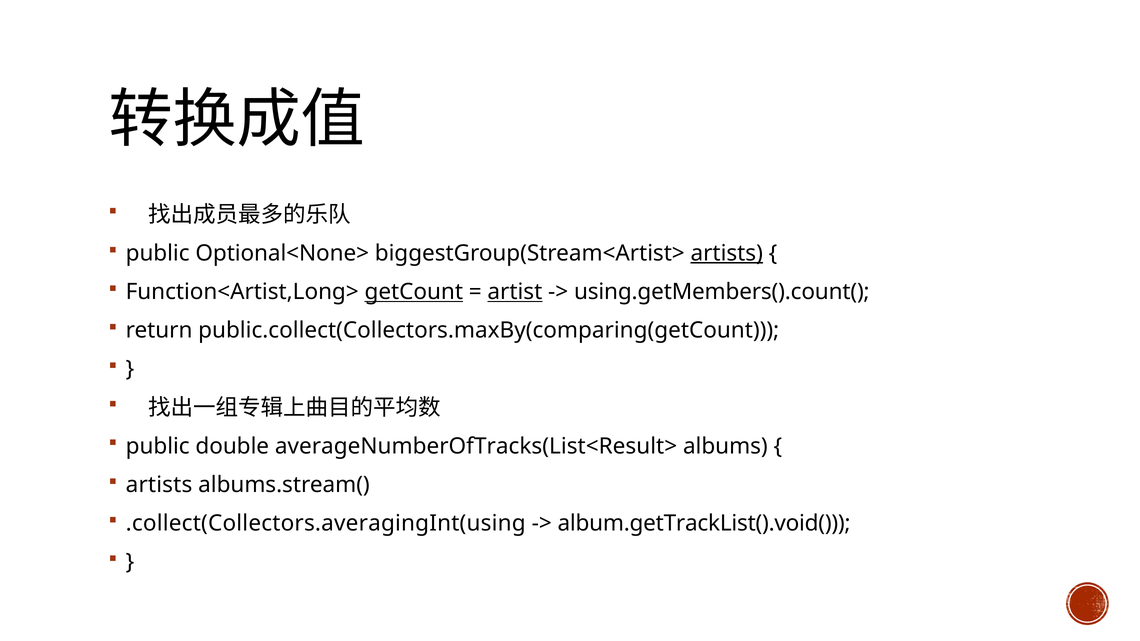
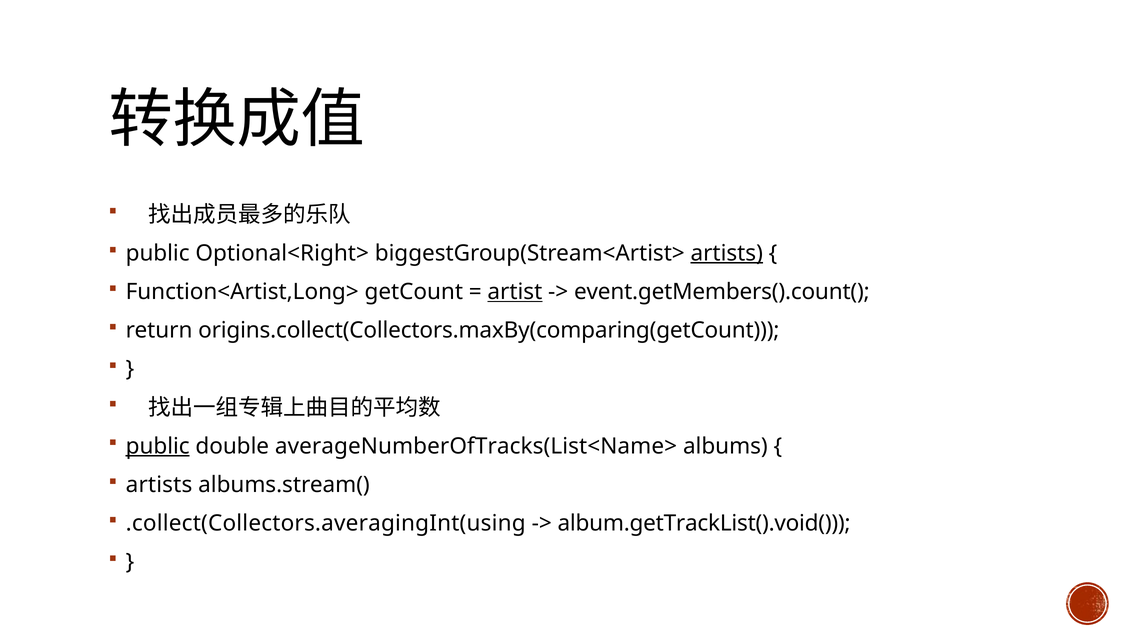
Optional<None>: Optional<None> -> Optional<Right>
getCount underline: present -> none
using.getMembers().count(: using.getMembers().count( -> event.getMembers().count(
public.collect(Collectors.maxBy(comparing(getCount: public.collect(Collectors.maxBy(comparing(getCount -> origins.collect(Collectors.maxBy(comparing(getCount
public at (158, 446) underline: none -> present
averageNumberOfTracks(List<Result>: averageNumberOfTracks(List<Result> -> averageNumberOfTracks(List<Name>
